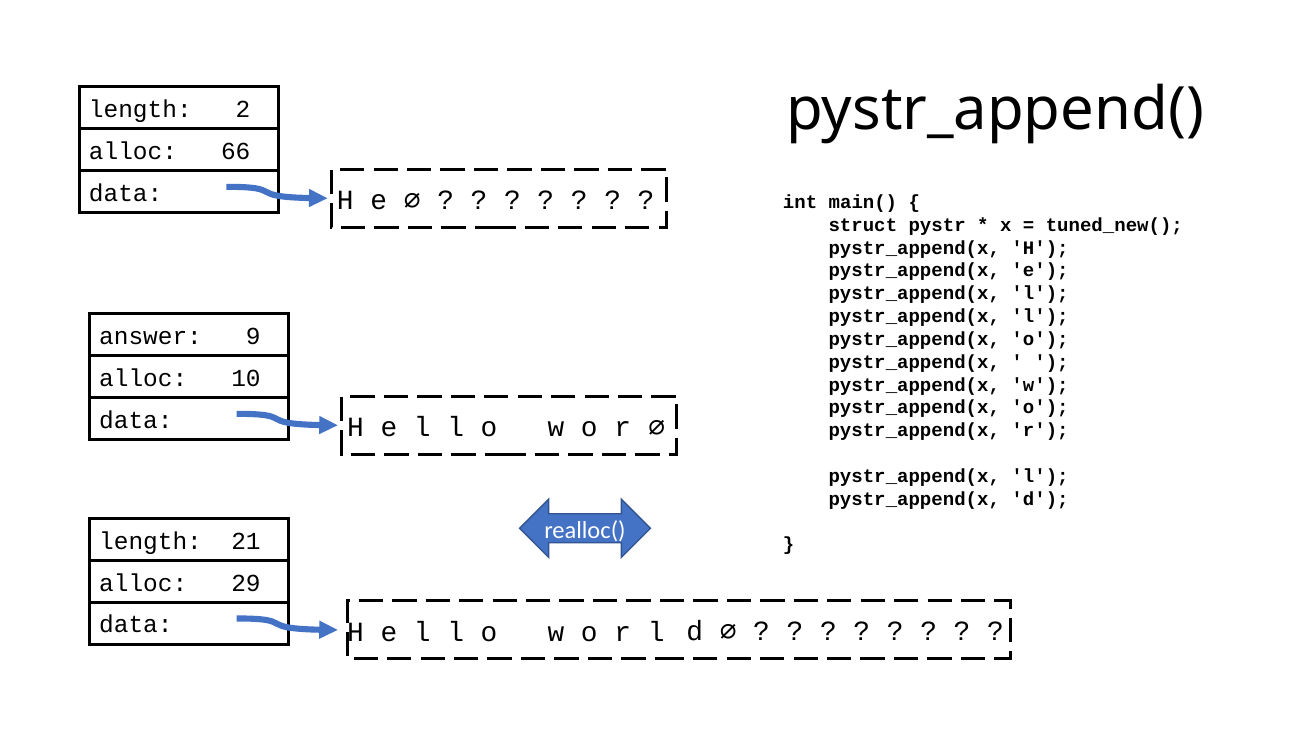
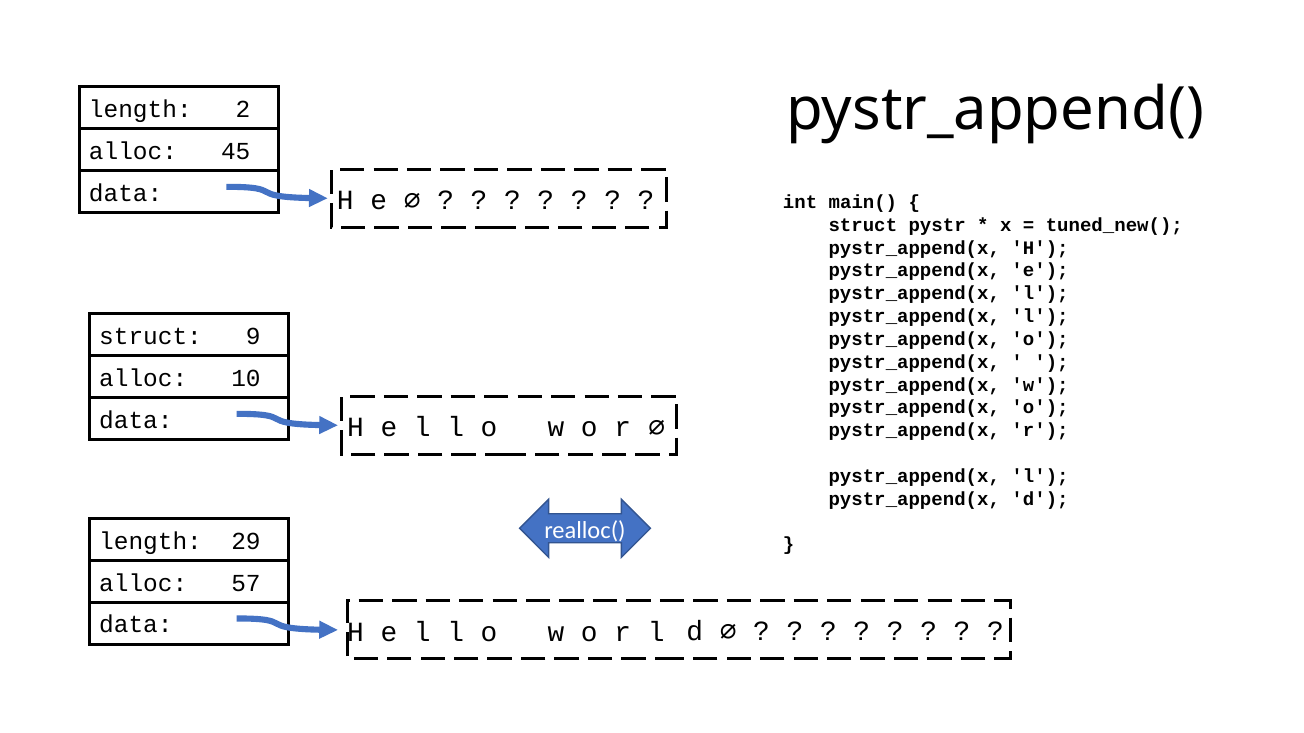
66: 66 -> 45
answer at (151, 337): answer -> struct
21: 21 -> 29
29: 29 -> 57
